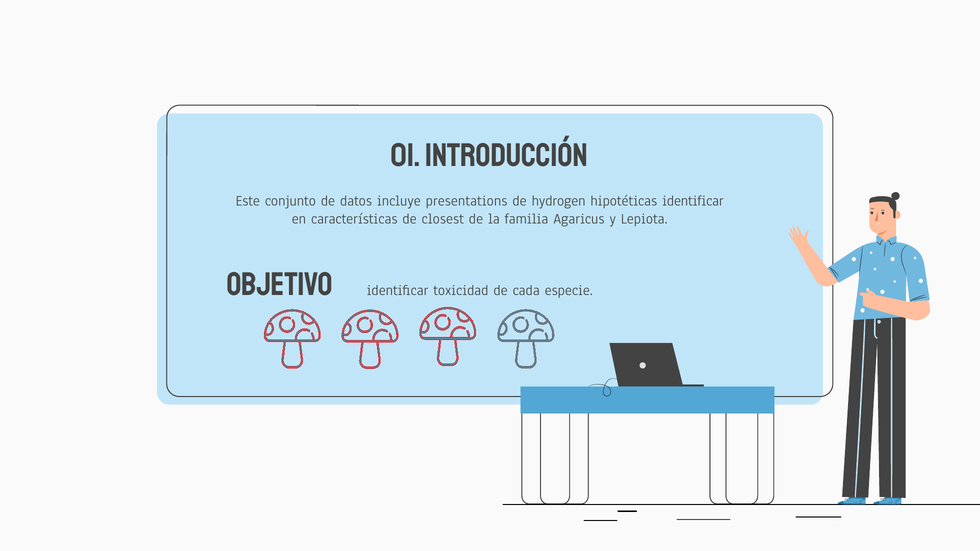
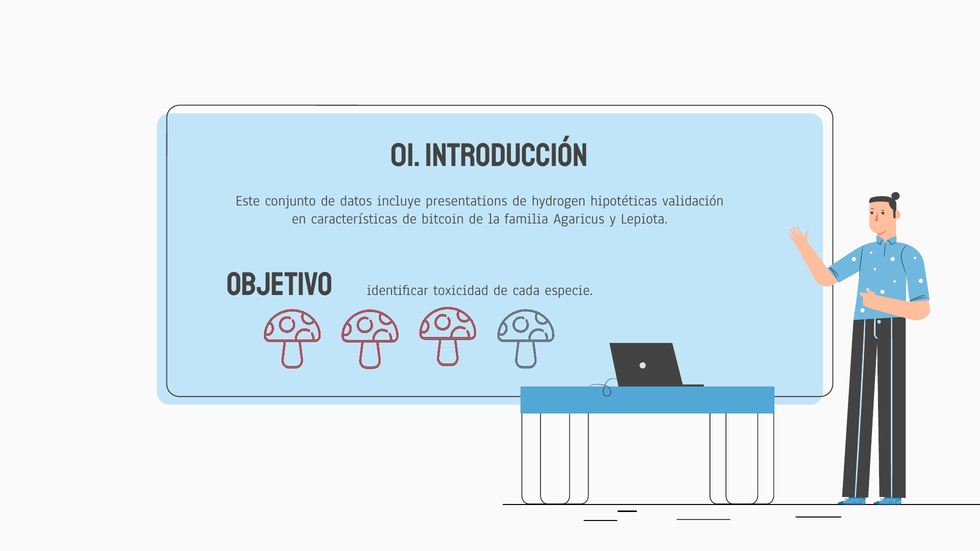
hipotéticas identificar: identificar -> validación
closest: closest -> bitcoin
